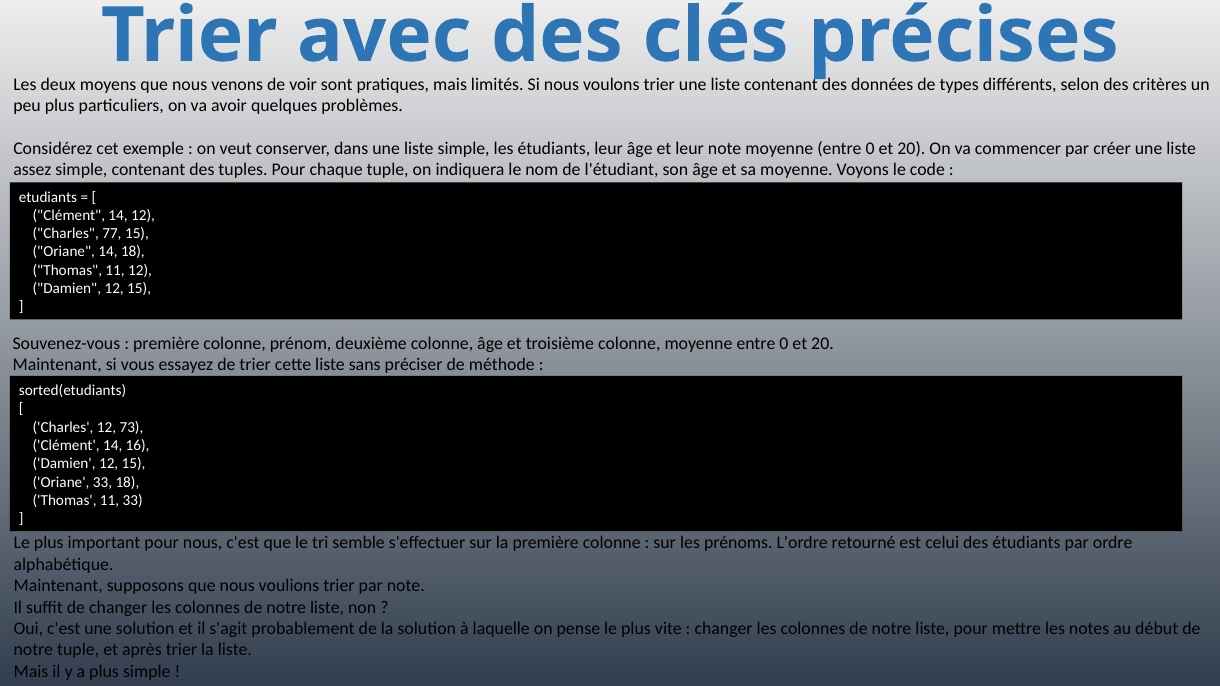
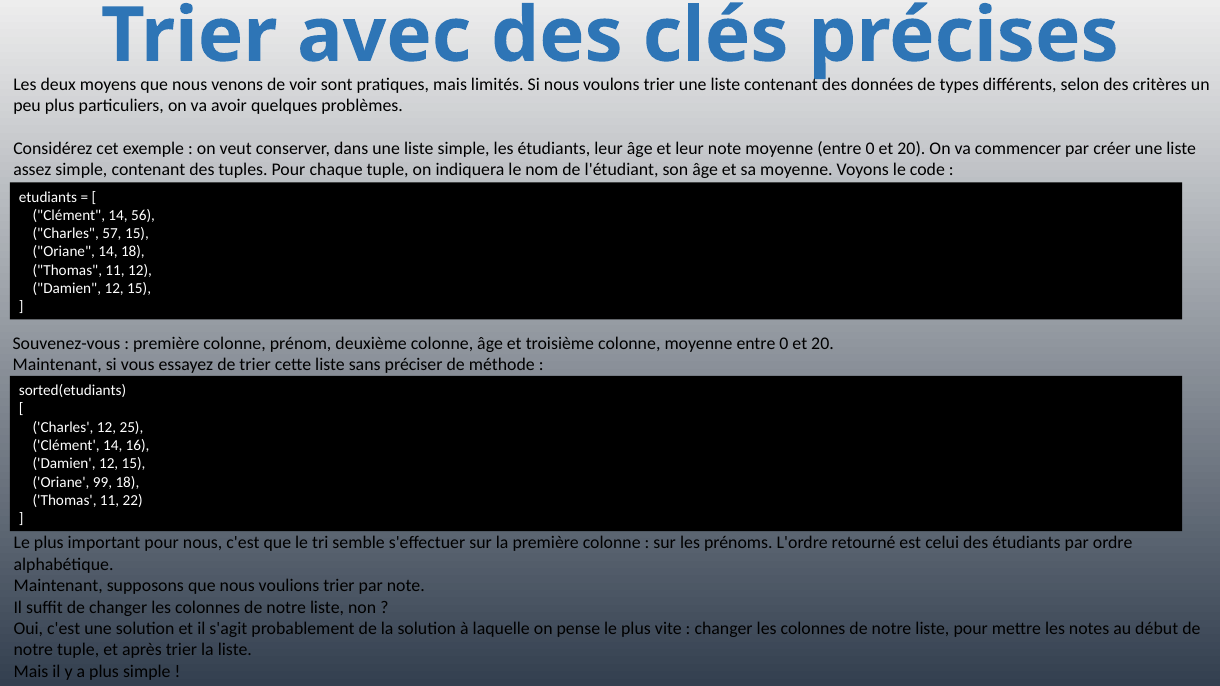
14 12: 12 -> 56
77: 77 -> 57
73: 73 -> 25
Oriane 33: 33 -> 99
11 33: 33 -> 22
